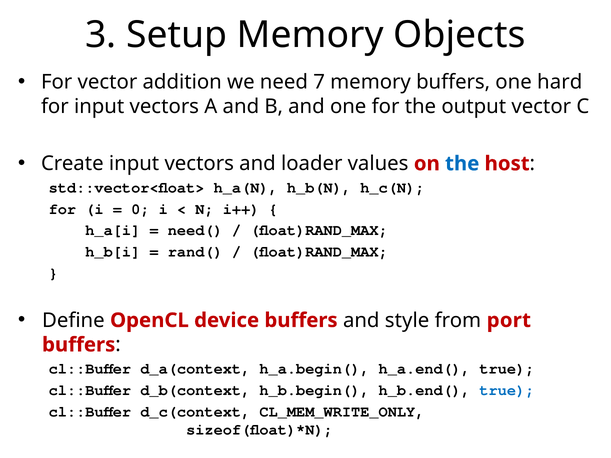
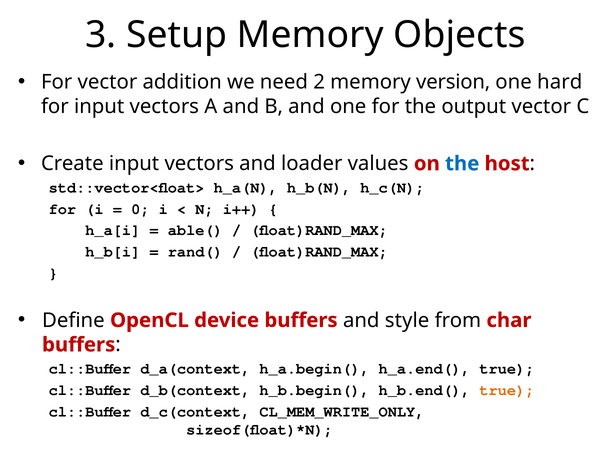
7: 7 -> 2
memory buffers: buffers -> version
need(: need( -> able(
port: port -> char
true at (507, 390) colour: blue -> orange
